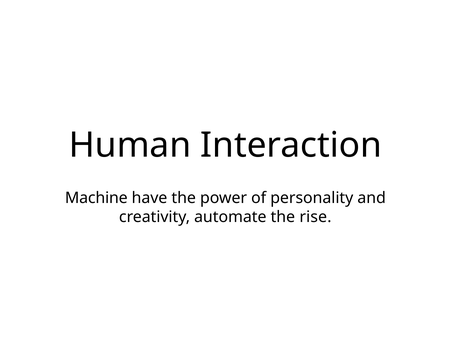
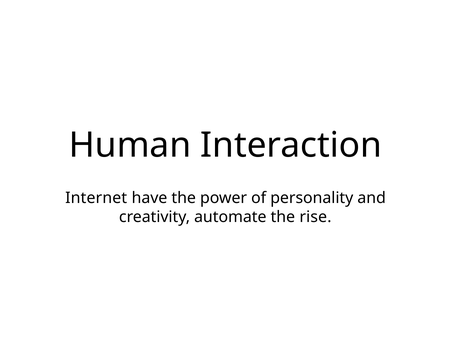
Machine: Machine -> Internet
